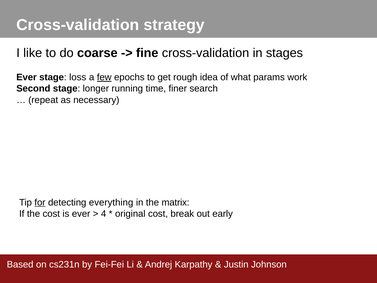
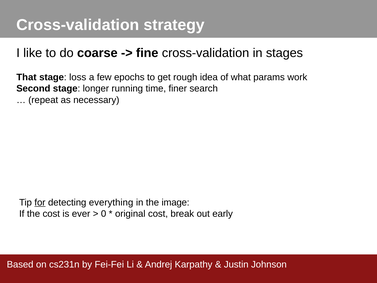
Ever at (27, 77): Ever -> That
few underline: present -> none
matrix: matrix -> image
4: 4 -> 0
